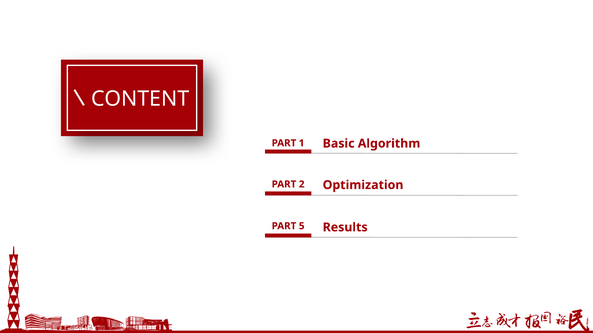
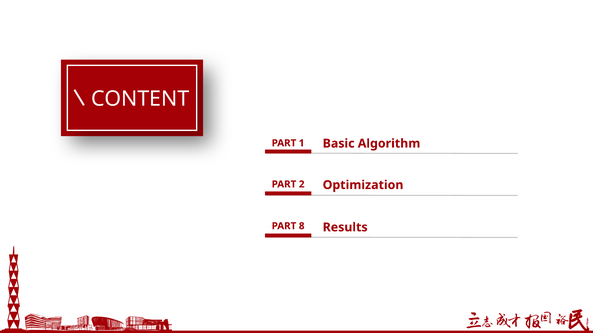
5: 5 -> 8
